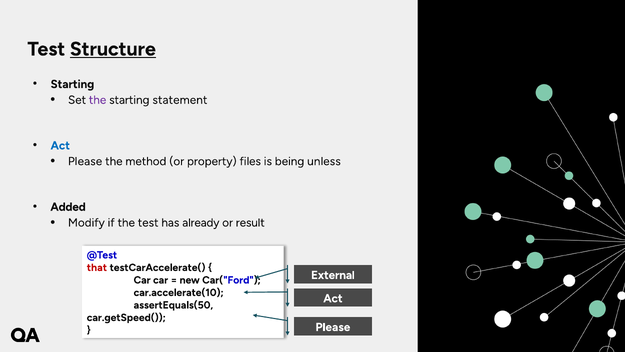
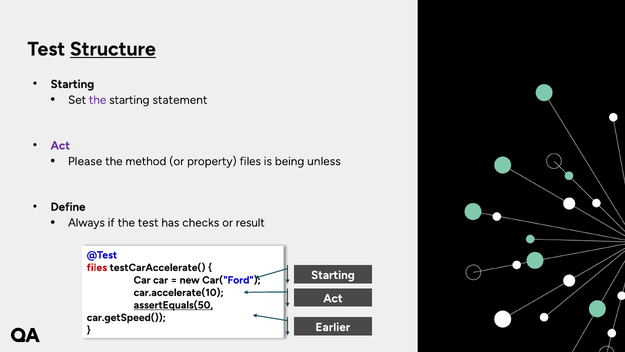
Act at (60, 145) colour: blue -> purple
Added: Added -> Define
Modify: Modify -> Always
already: already -> checks
that at (97, 267): that -> files
External at (333, 275): External -> Starting
assertEquals(50 underline: none -> present
Please at (333, 327): Please -> Earlier
